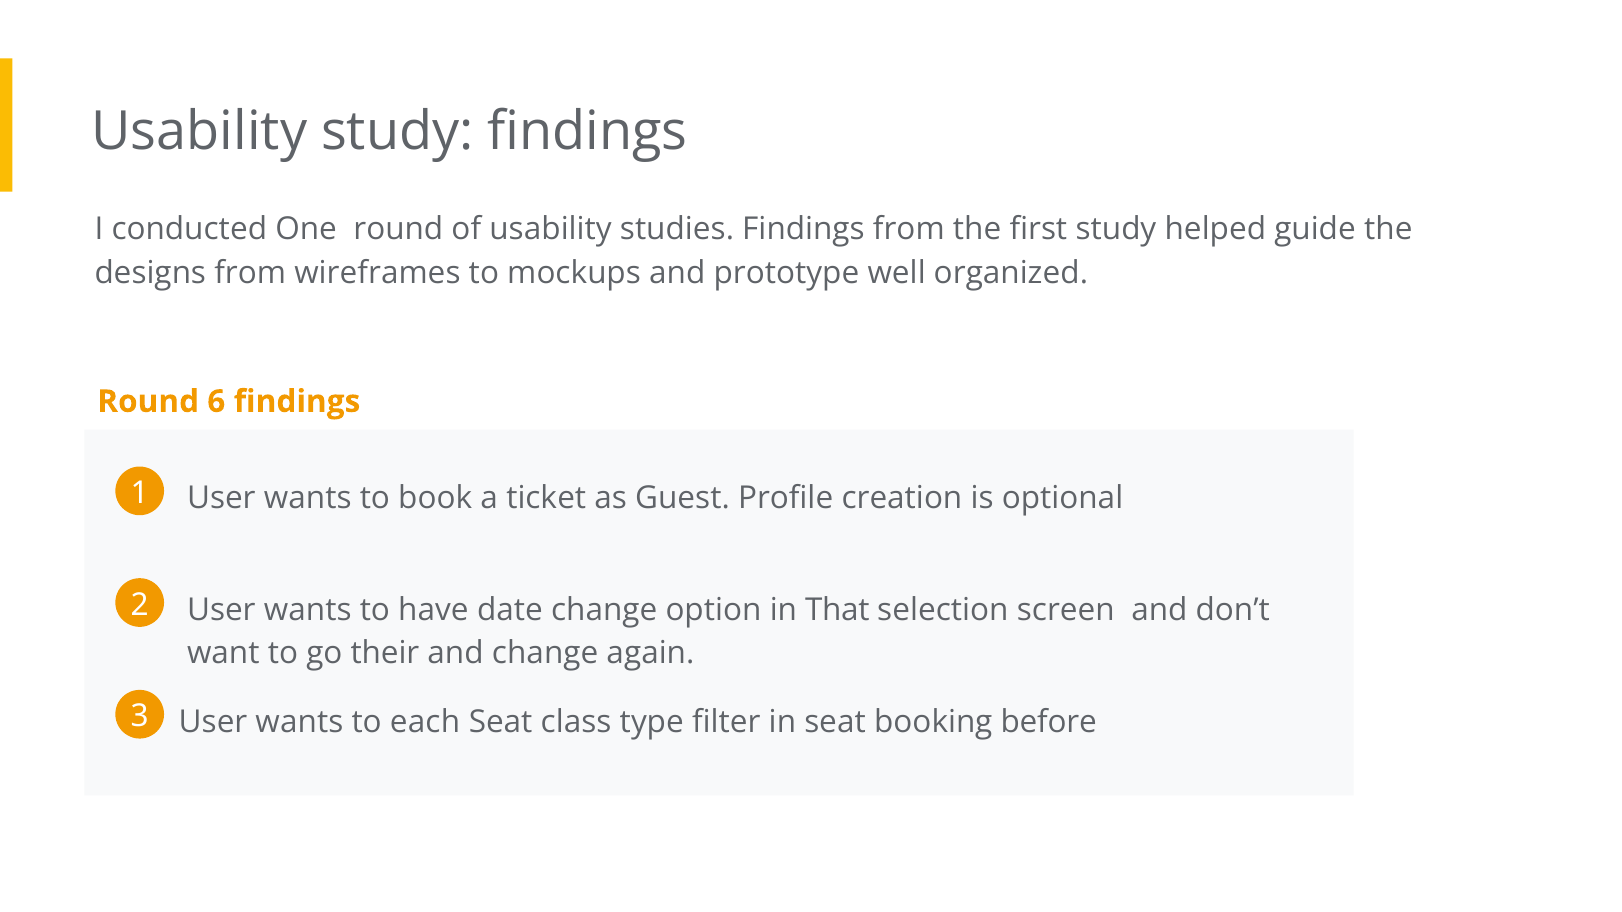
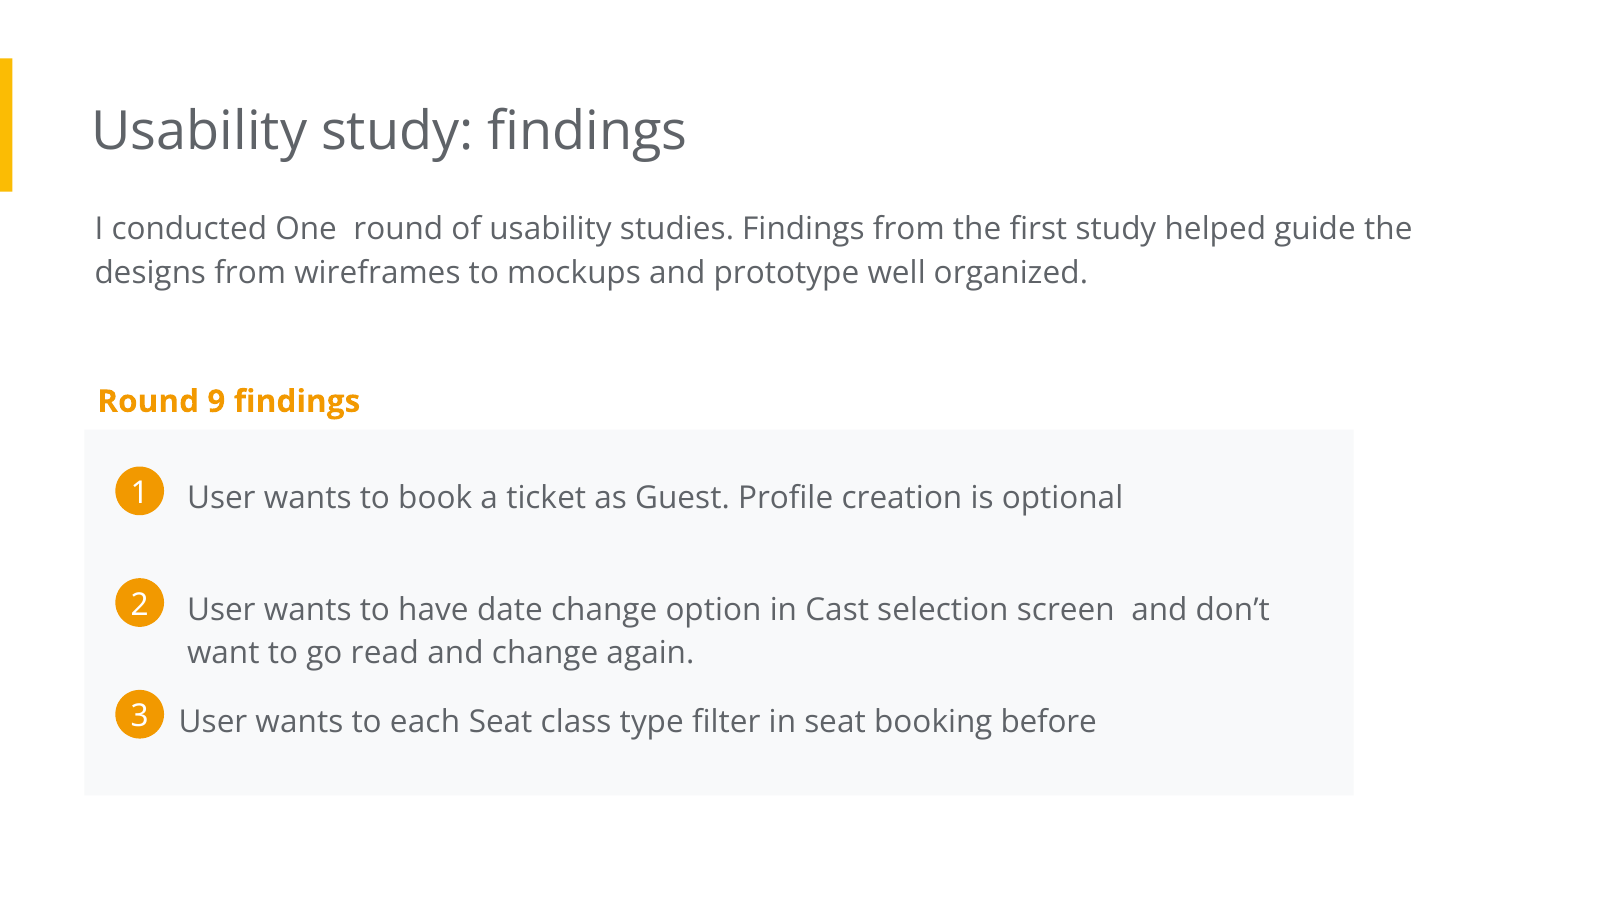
6: 6 -> 9
That: That -> Cast
their: their -> read
